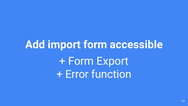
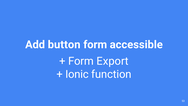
import: import -> button
Error: Error -> Ionic
